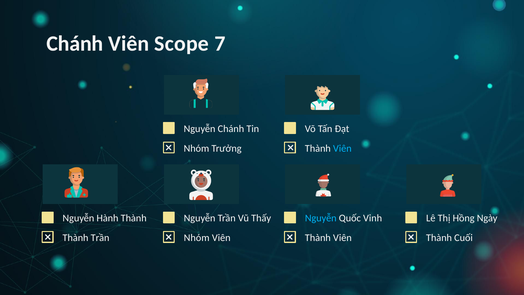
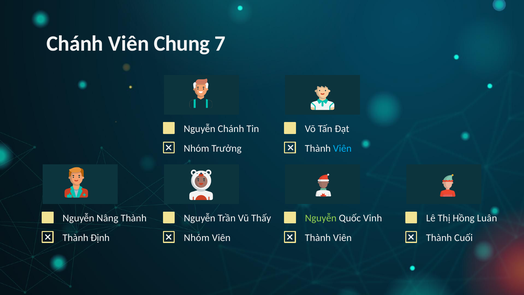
Scope: Scope -> Chung
Hành: Hành -> Nâng
Nguyễn at (321, 218) colour: light blue -> light green
Ngày: Ngày -> Luân
Thành Trần: Trần -> Định
